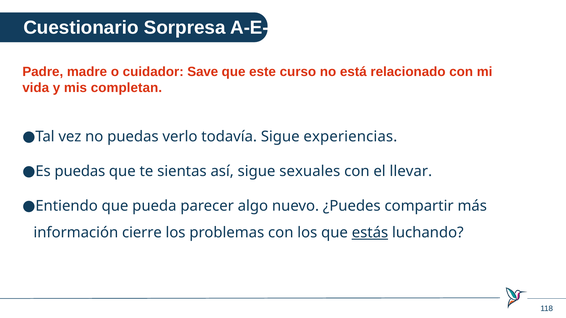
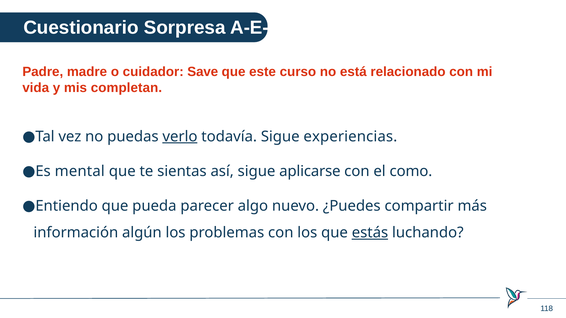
verlo underline: none -> present
Es puedas: puedas -> mental
sexuales: sexuales -> aplicarse
llevar: llevar -> como
cierre: cierre -> algún
